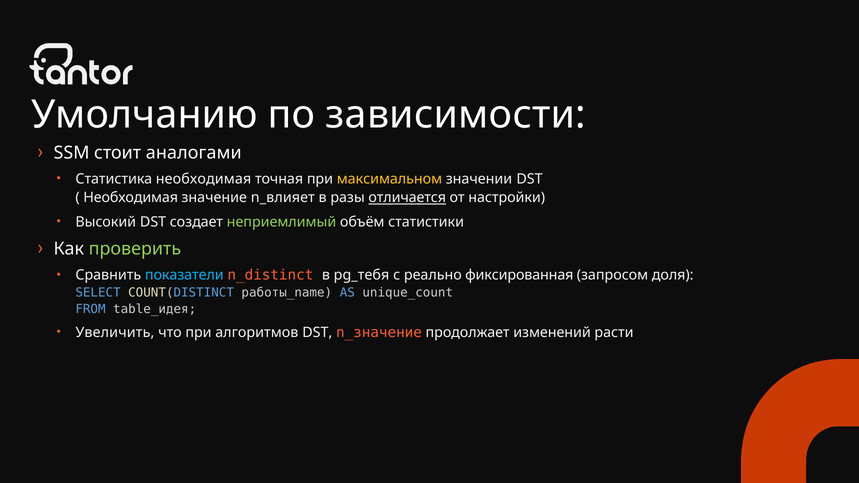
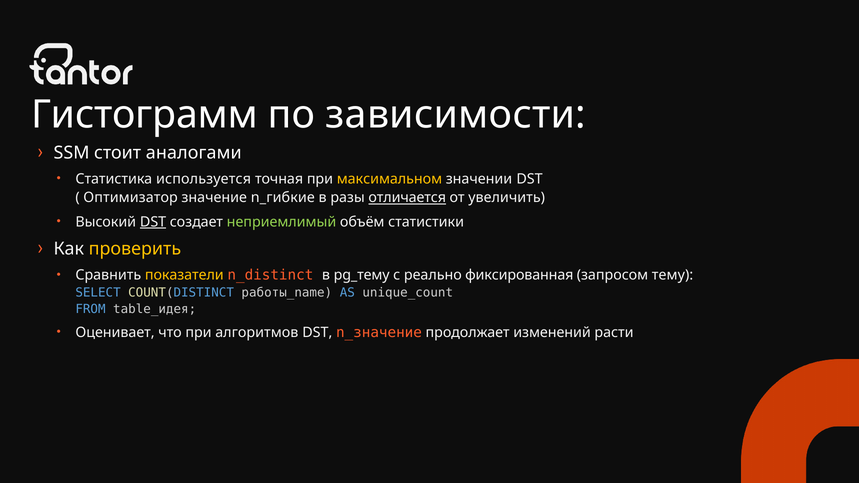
Умолчанию: Умолчанию -> Гистограмм
Статистика необходимая: необходимая -> используется
Необходимая at (131, 198): Необходимая -> Оптимизатор
n_влияет: n_влияет -> n_гибкие
настройки: настройки -> увеличить
DST at (153, 222) underline: none -> present
проверить colour: light green -> yellow
показатели colour: light blue -> yellow
pg_тебя: pg_тебя -> pg_тему
доля: доля -> тему
Увеличить: Увеличить -> Оценивает
